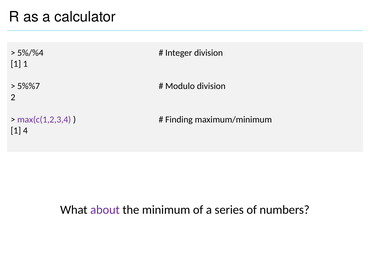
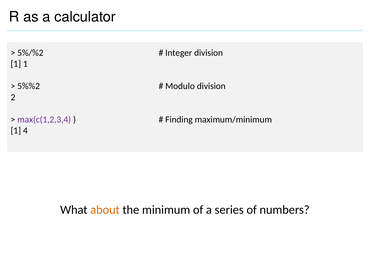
5%/%4: 5%/%4 -> 5%/%2
5%%7: 5%%7 -> 5%%2
about colour: purple -> orange
